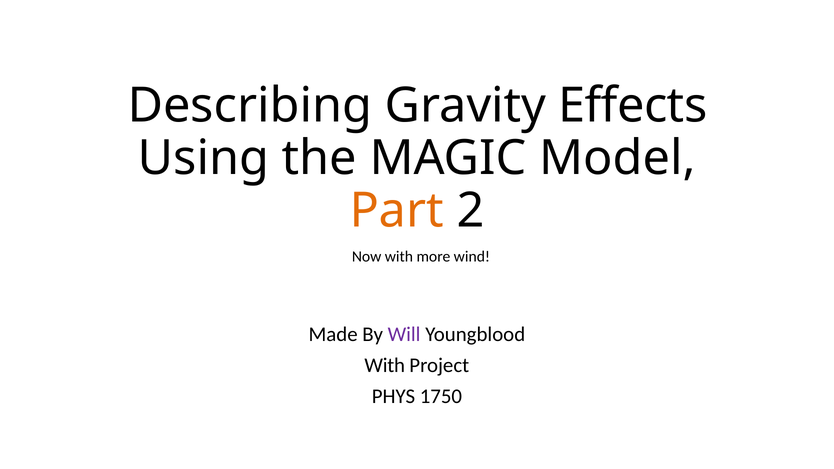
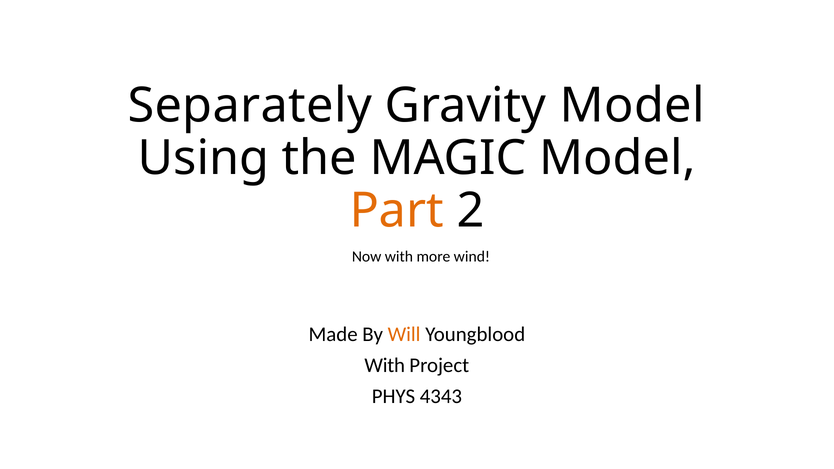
Describing: Describing -> Separately
Gravity Effects: Effects -> Model
Will colour: purple -> orange
1750: 1750 -> 4343
